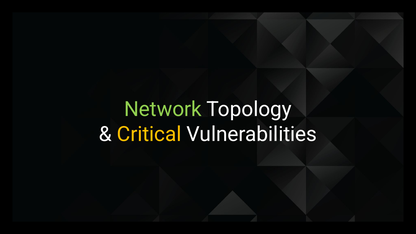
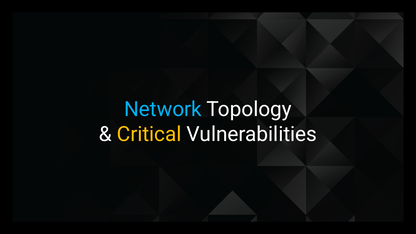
Network colour: light green -> light blue
